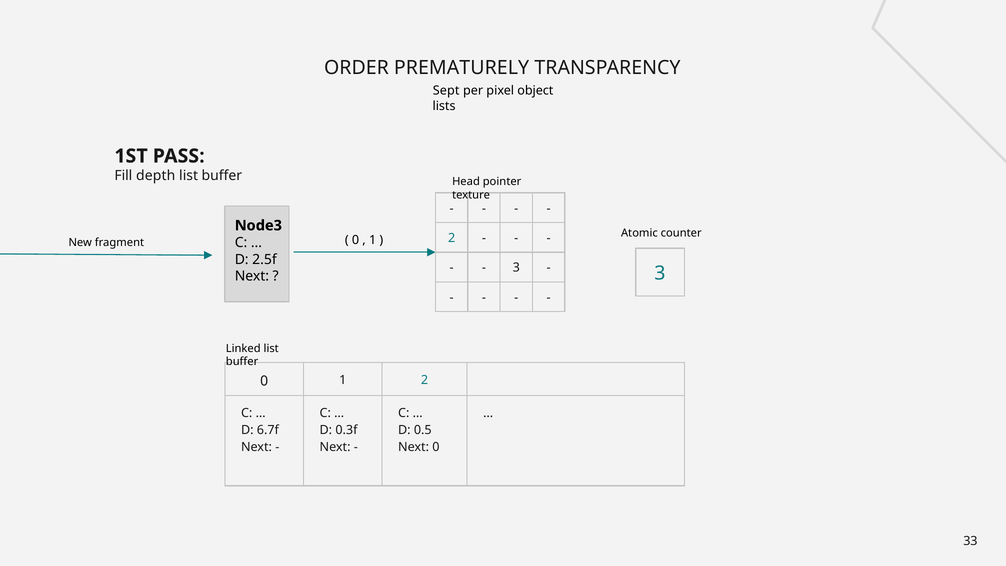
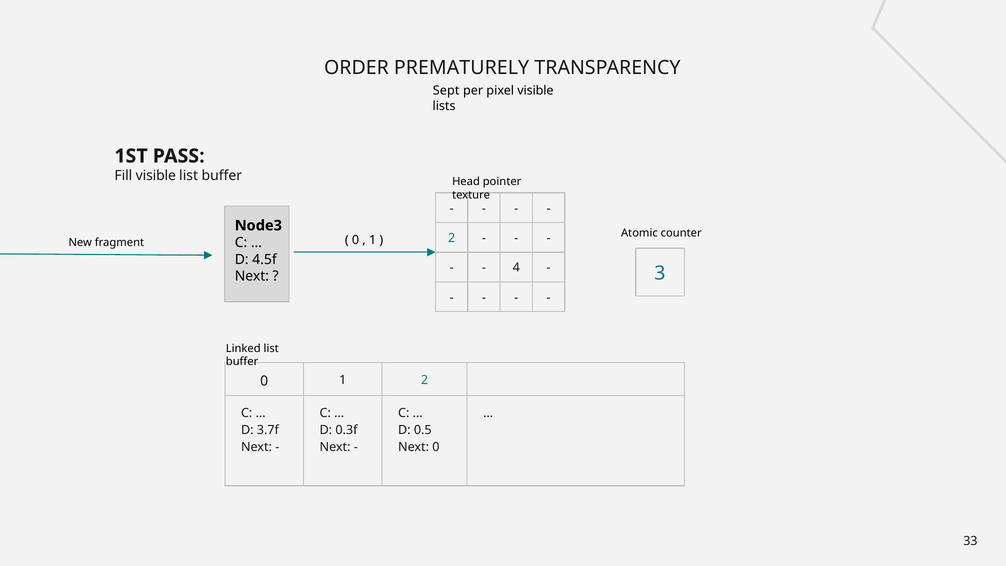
pixel object: object -> visible
Fill depth: depth -> visible
2.5f: 2.5f -> 4.5f
3 at (516, 268): 3 -> 4
6.7f: 6.7f -> 3.7f
